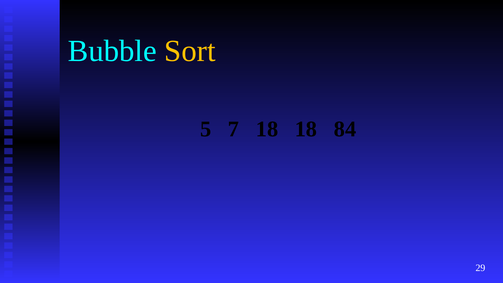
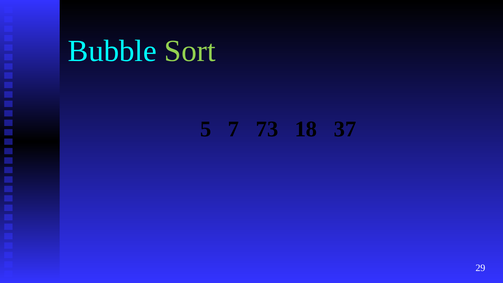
Sort colour: yellow -> light green
7 18: 18 -> 73
84: 84 -> 37
